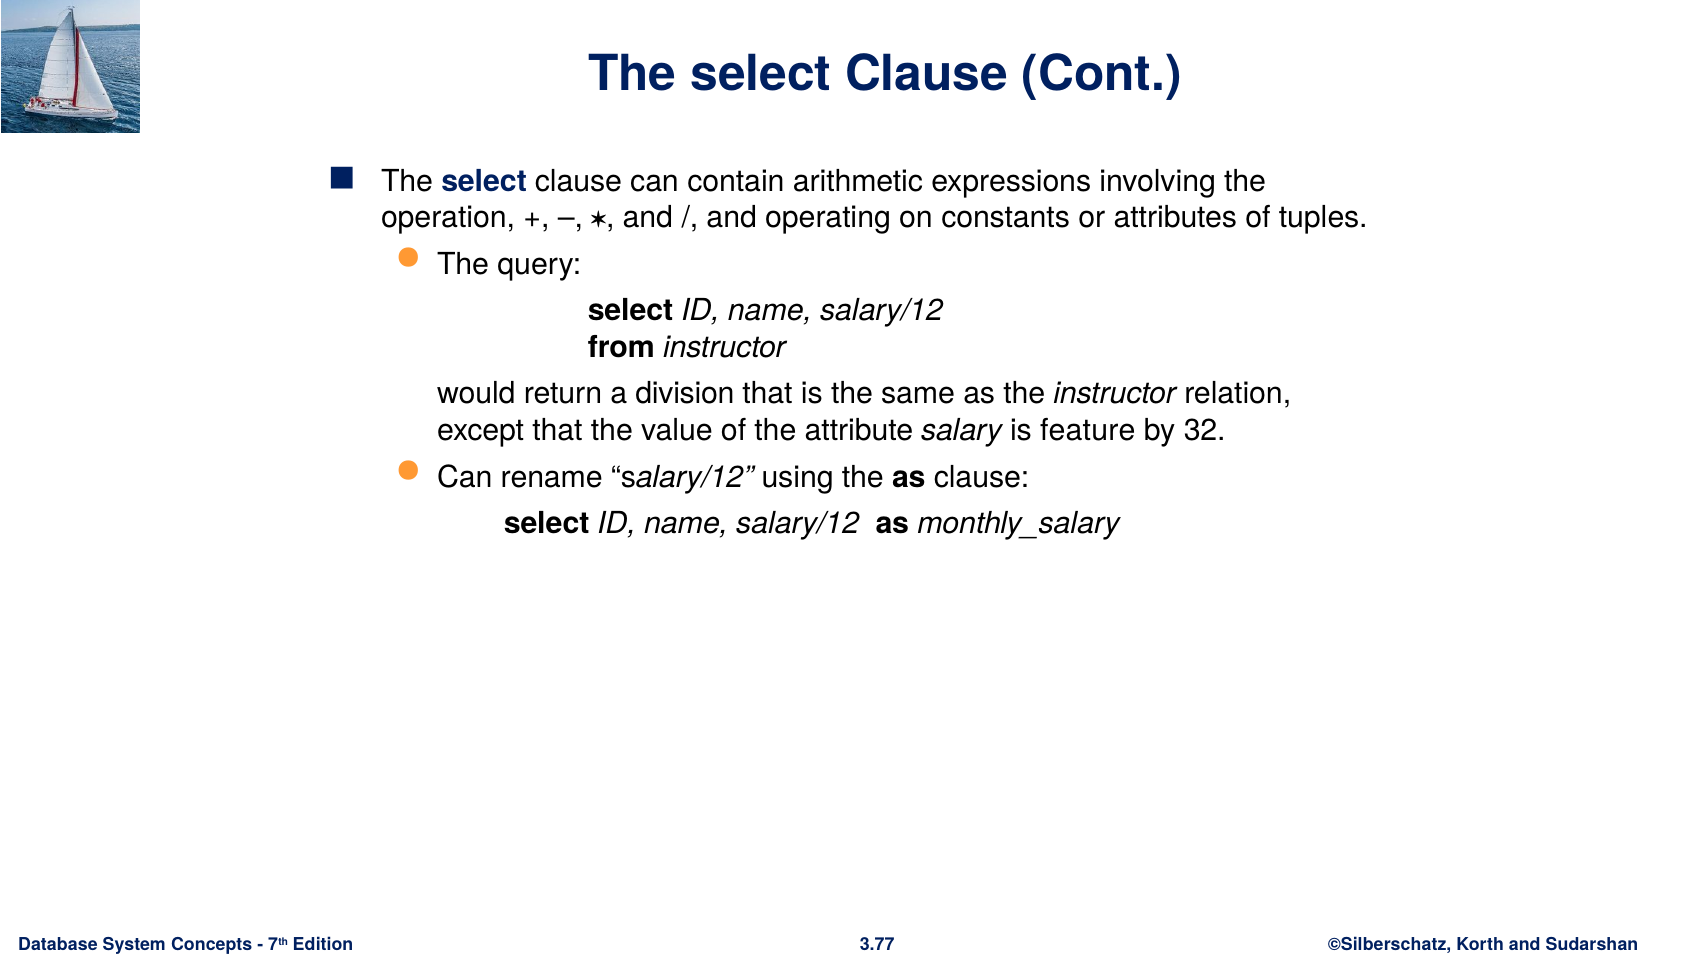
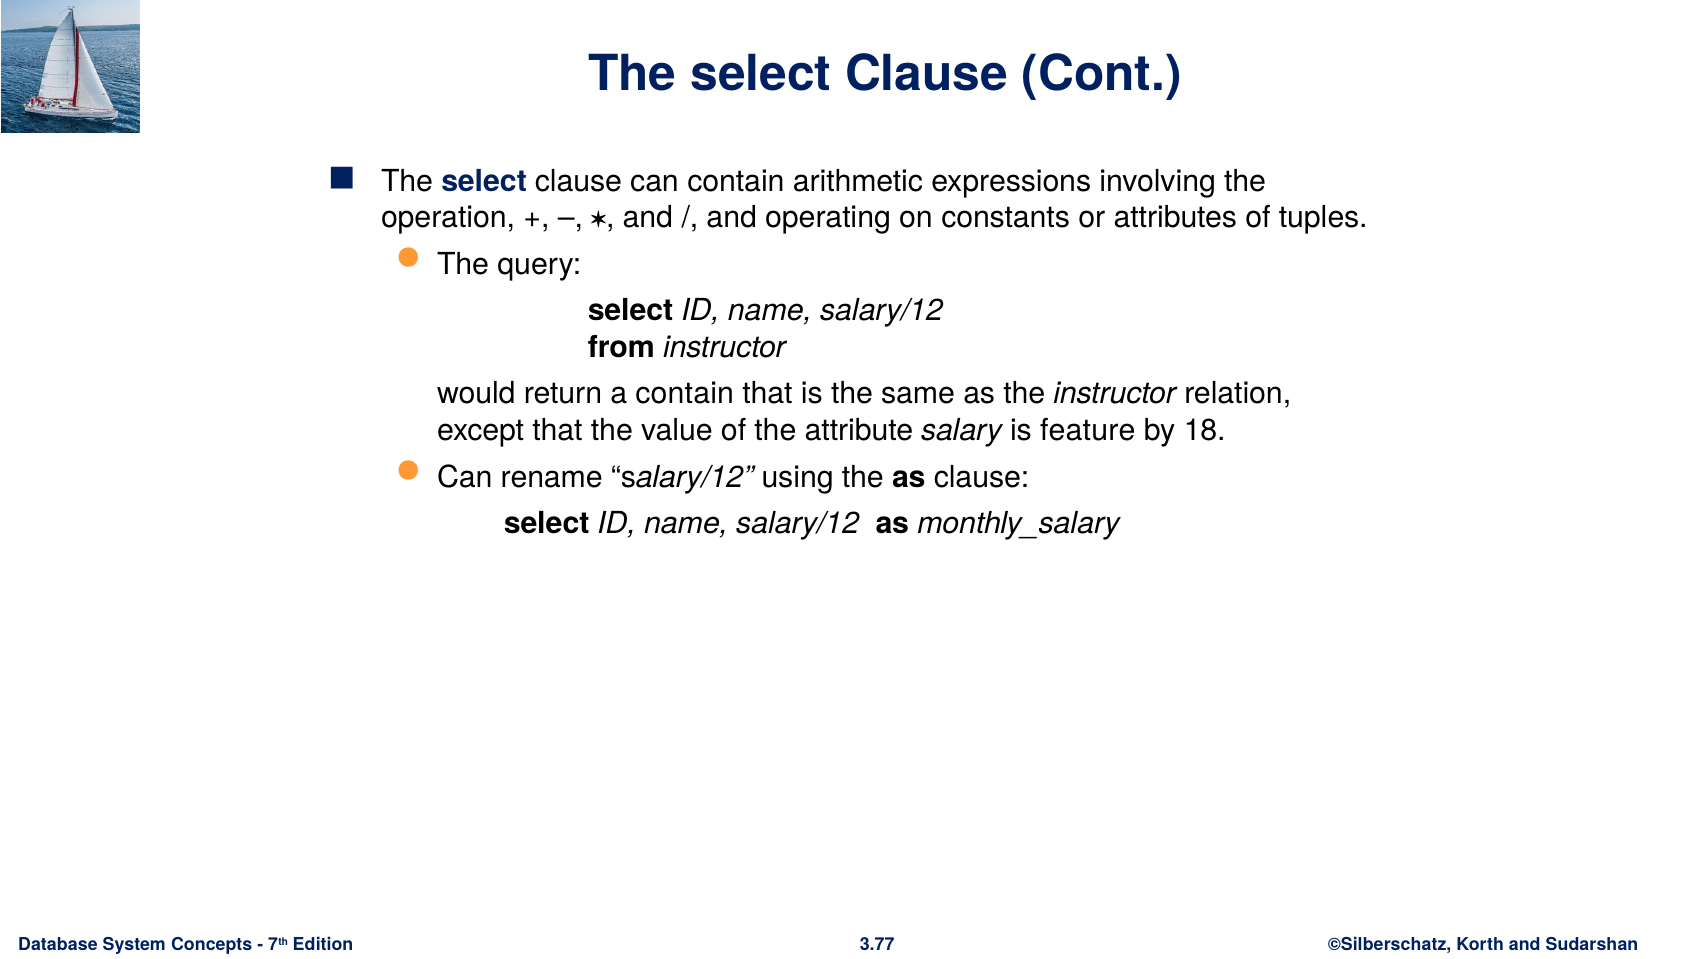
a division: division -> contain
32: 32 -> 18
